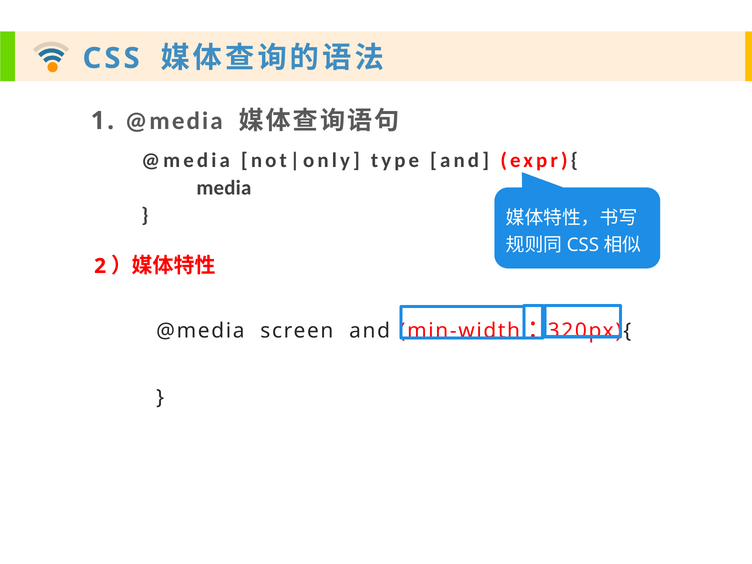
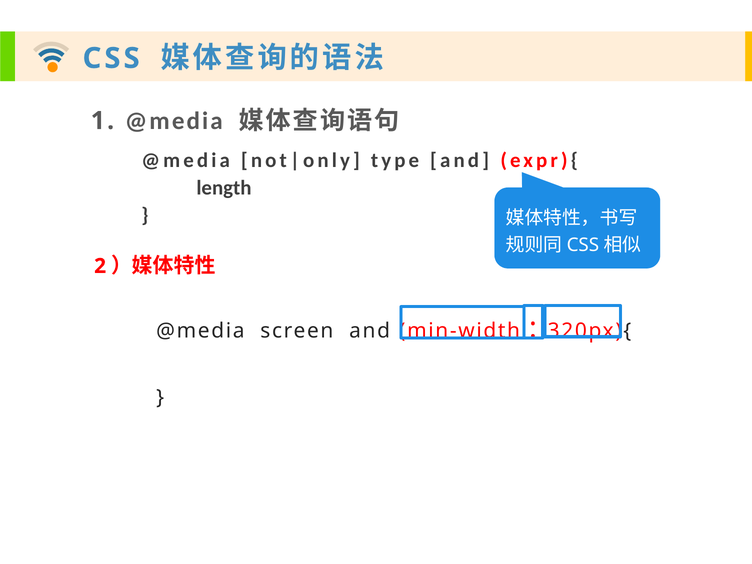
media: media -> length
